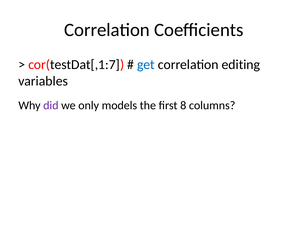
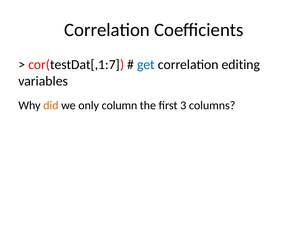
did colour: purple -> orange
models: models -> column
8: 8 -> 3
